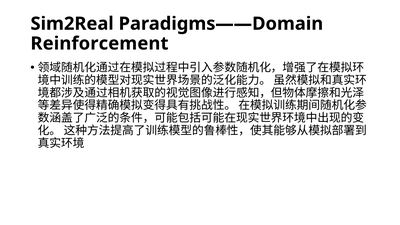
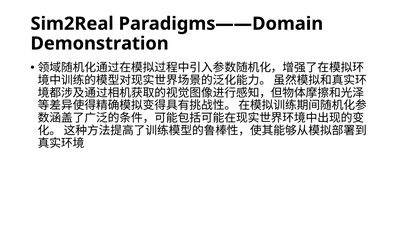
Reinforcement: Reinforcement -> Demonstration
